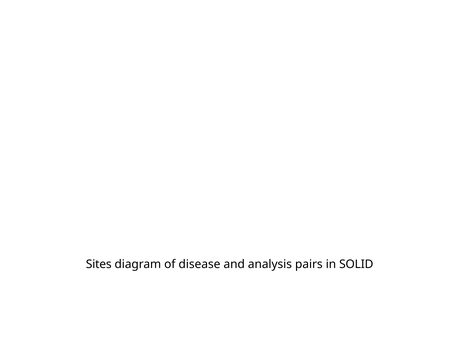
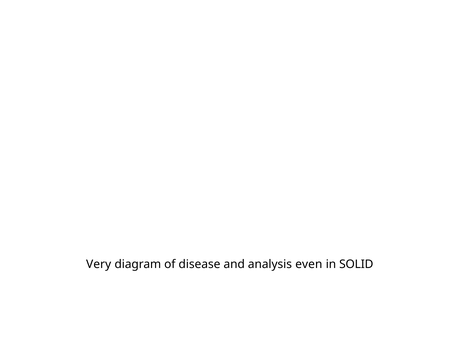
Sites: Sites -> Very
pairs: pairs -> even
